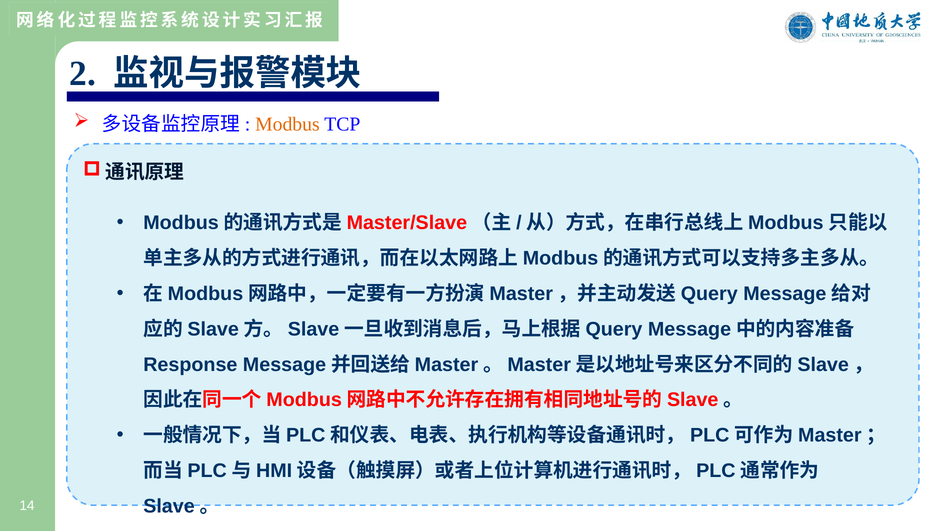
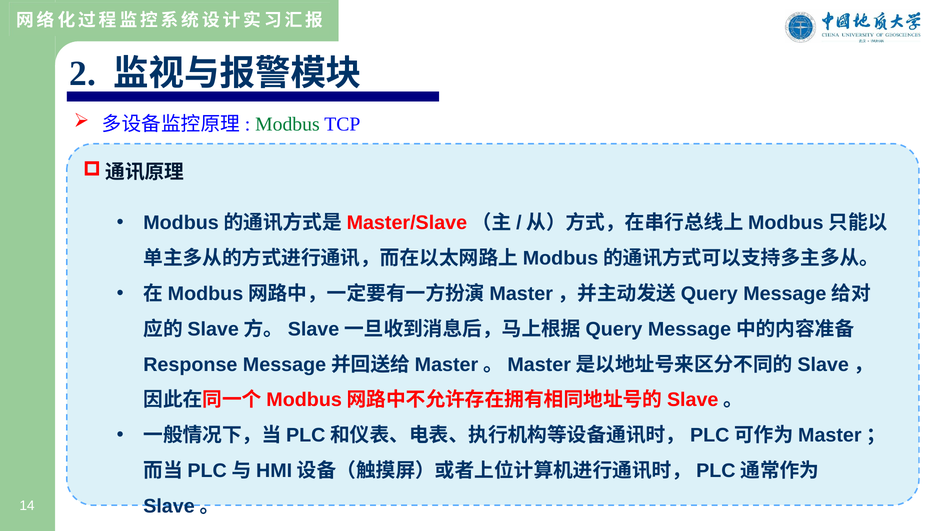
Modbus colour: orange -> green
